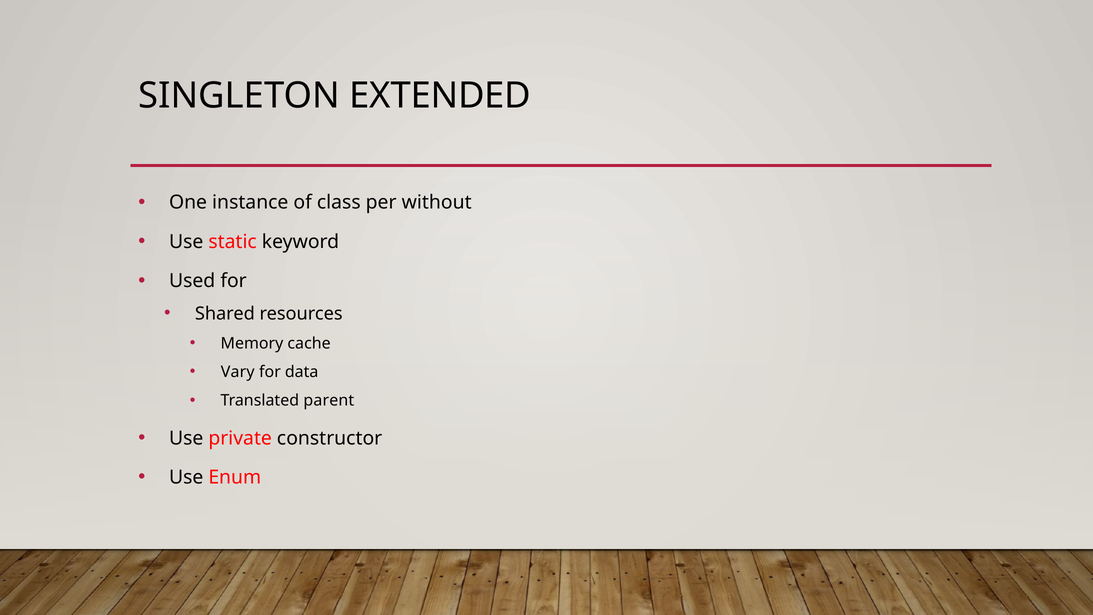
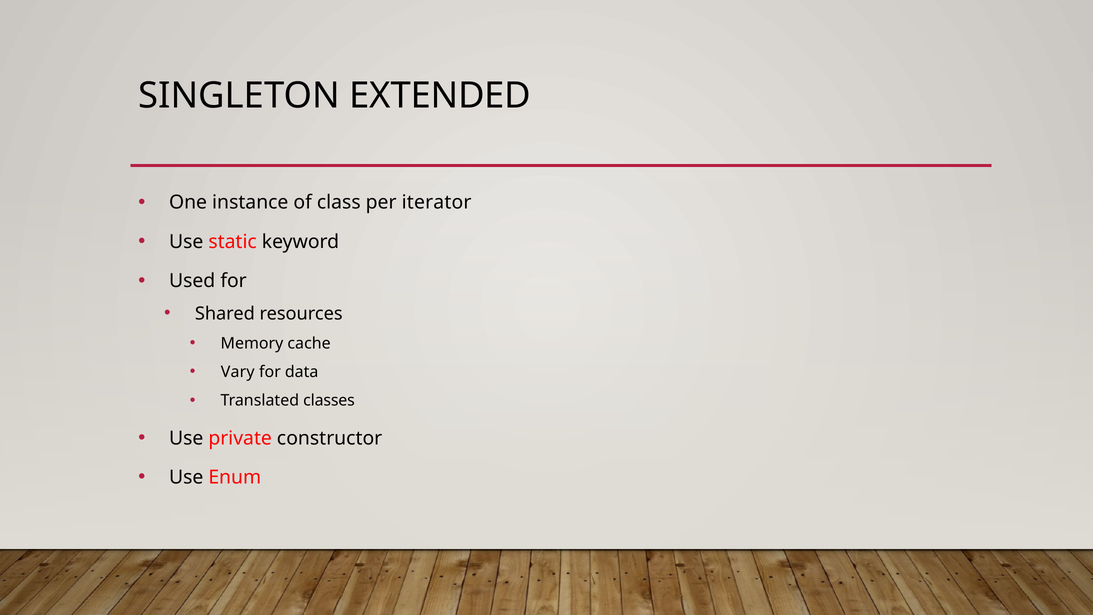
without: without -> iterator
parent: parent -> classes
